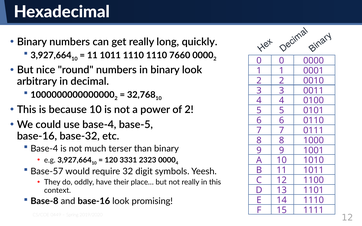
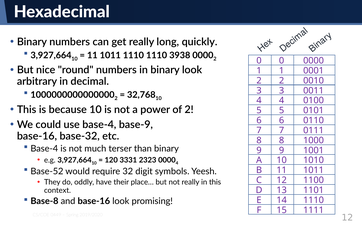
7660: 7660 -> 3938
base-5: base-5 -> base-9
Base-57: Base-57 -> Base-52
